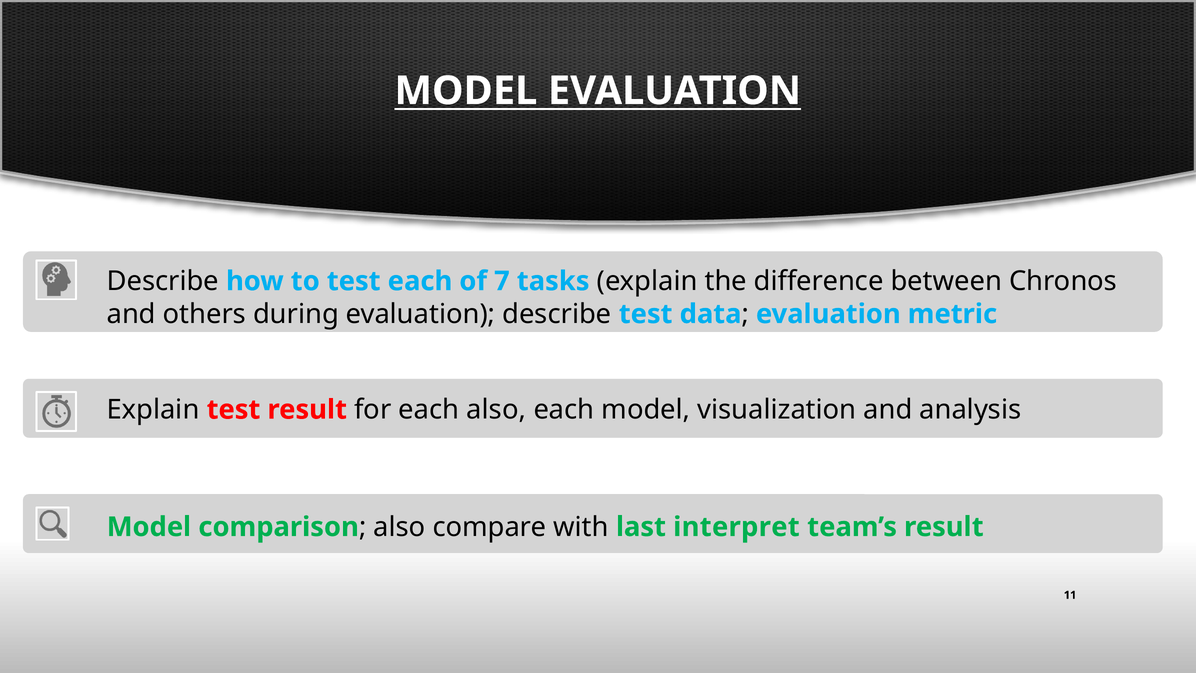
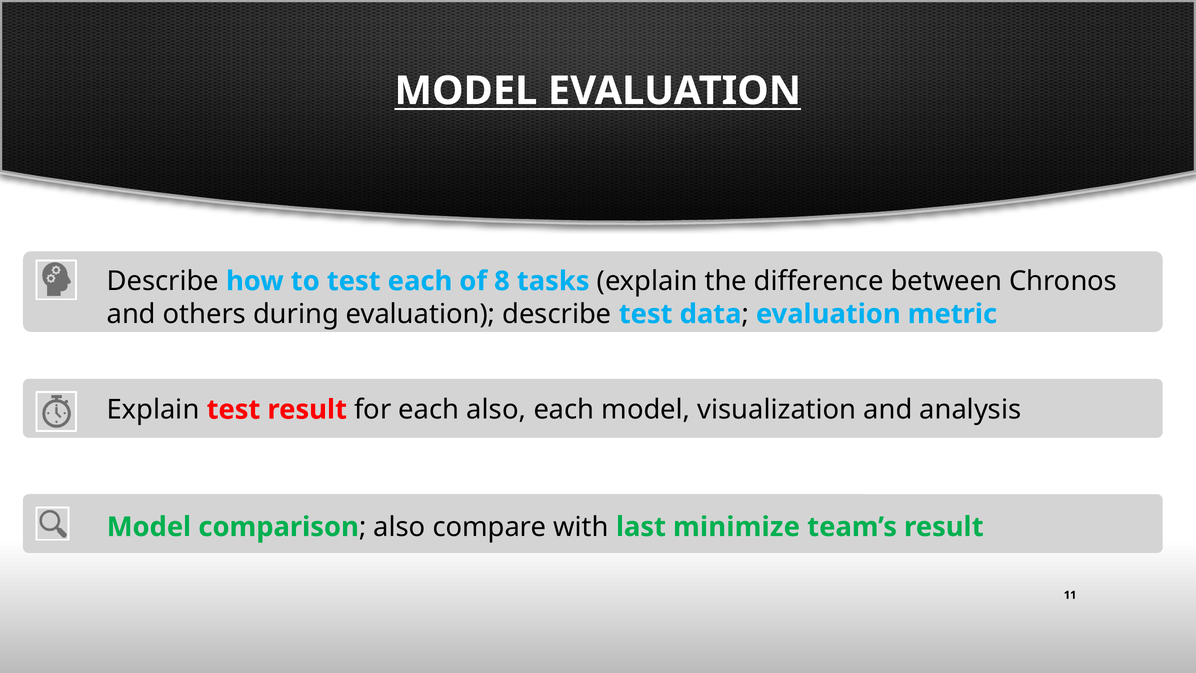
7: 7 -> 8
interpret: interpret -> minimize
